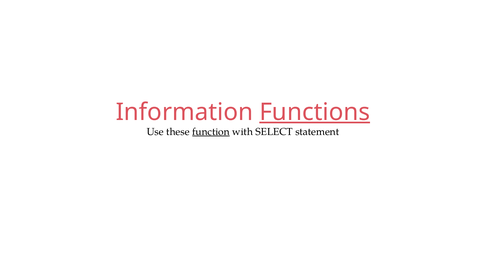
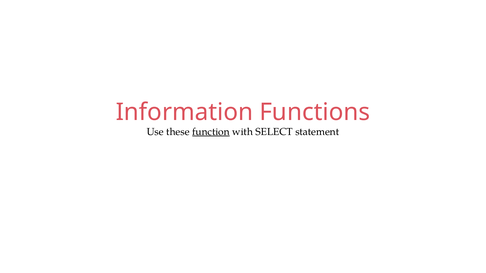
Functions underline: present -> none
